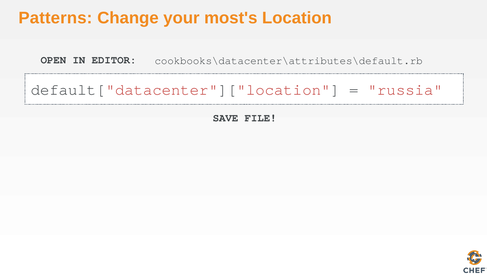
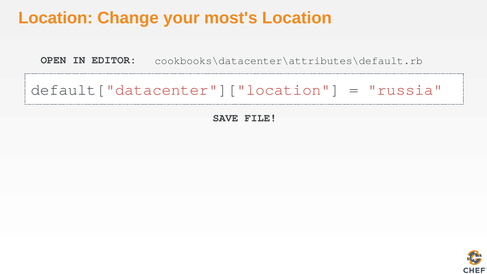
Patterns at (55, 18): Patterns -> Location
